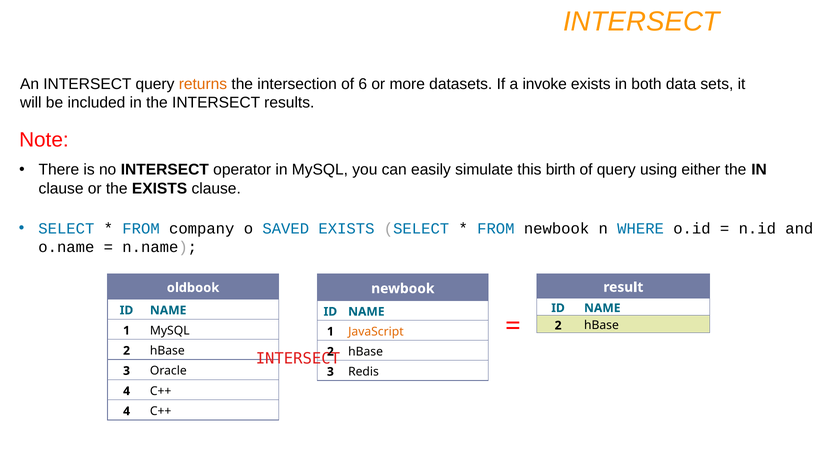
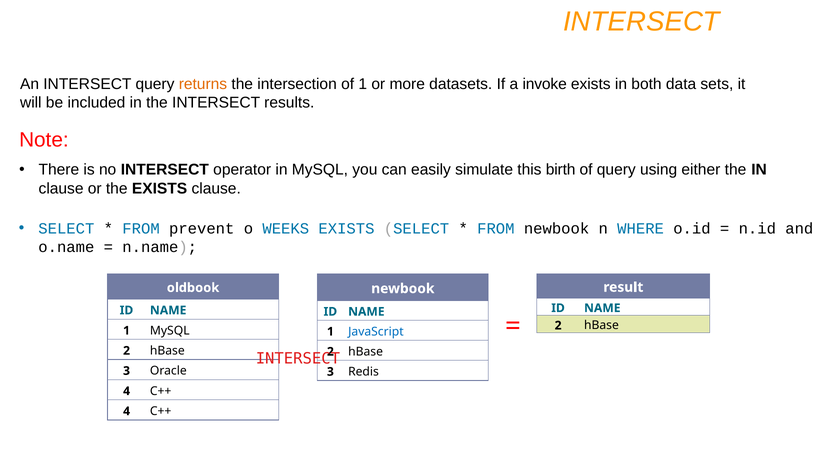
of 6: 6 -> 1
company: company -> prevent
SAVED: SAVED -> WEEKS
JavaScript colour: orange -> blue
